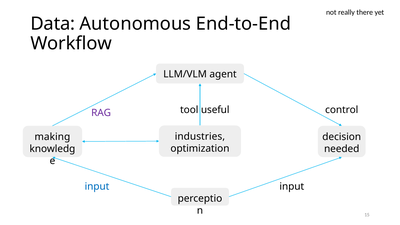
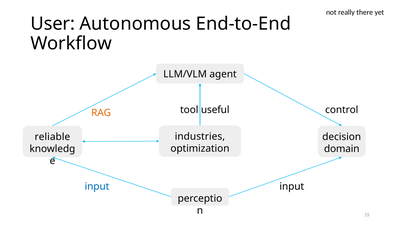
Data: Data -> User
RAG colour: purple -> orange
making: making -> reliable
needed: needed -> domain
